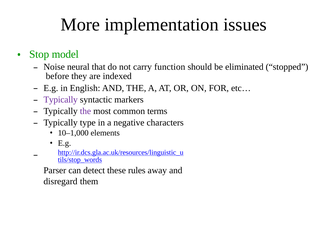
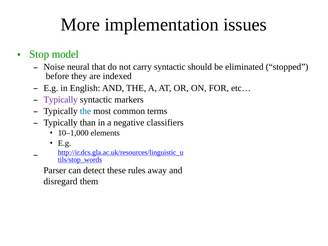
carry function: function -> syntactic
the at (85, 111) colour: purple -> blue
type: type -> than
characters: characters -> classifiers
